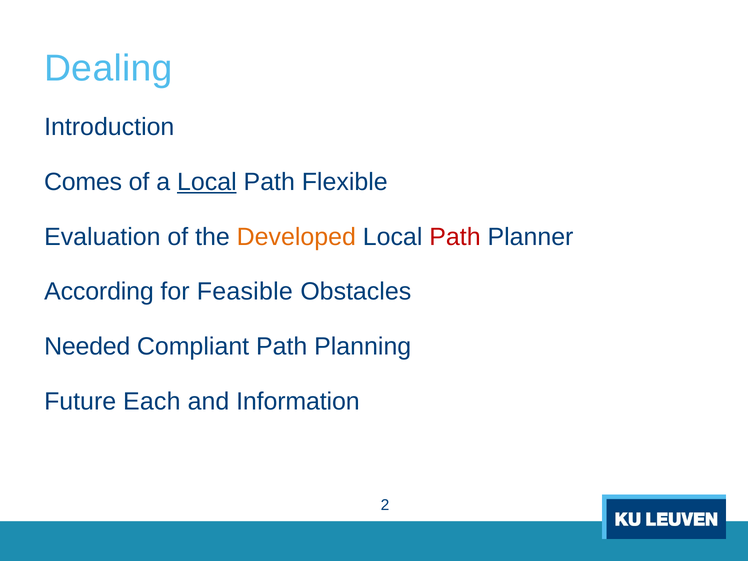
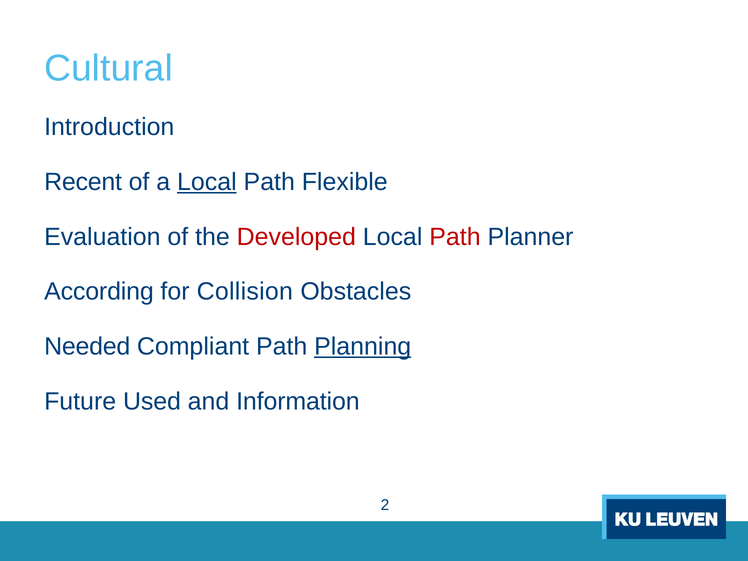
Dealing: Dealing -> Cultural
Comes: Comes -> Recent
Developed colour: orange -> red
Feasible: Feasible -> Collision
Planning underline: none -> present
Each: Each -> Used
